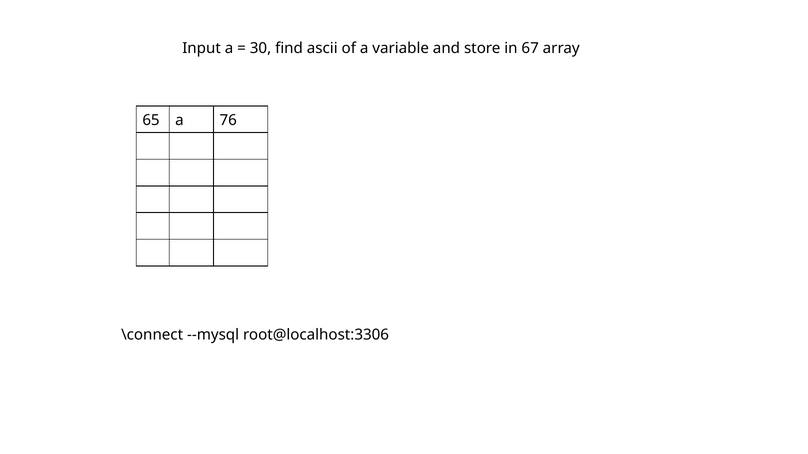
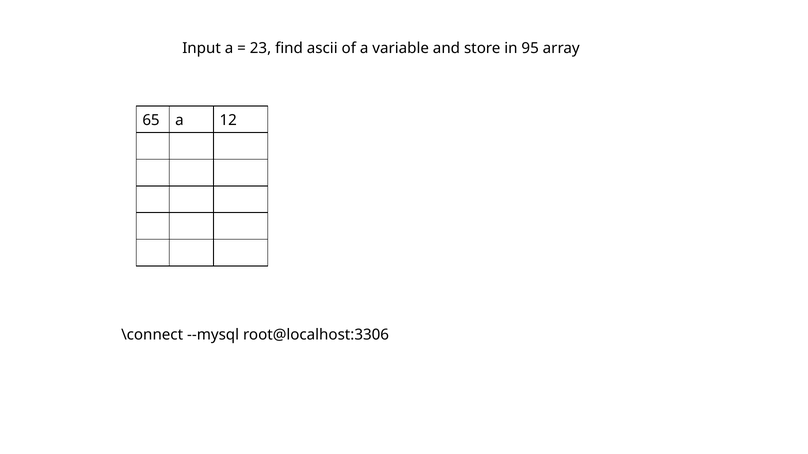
30: 30 -> 23
67: 67 -> 95
76: 76 -> 12
